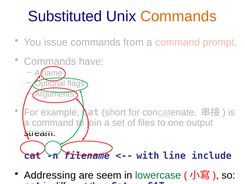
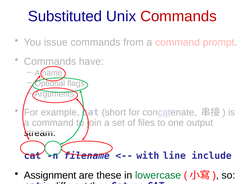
Commands at (179, 16) colour: orange -> red
Addressing: Addressing -> Assignment
seem: seem -> these
